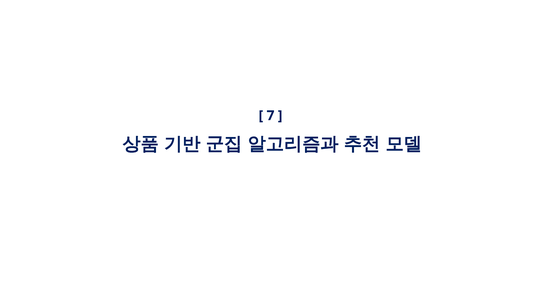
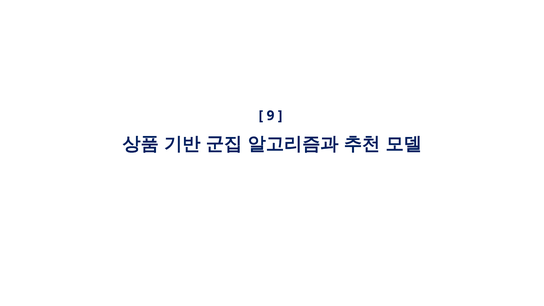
7: 7 -> 9
